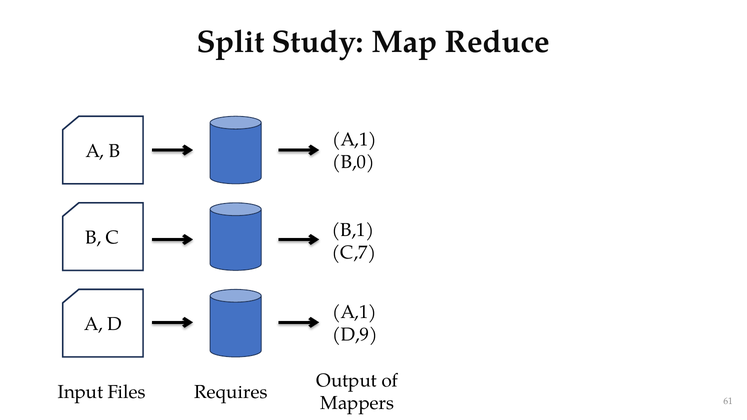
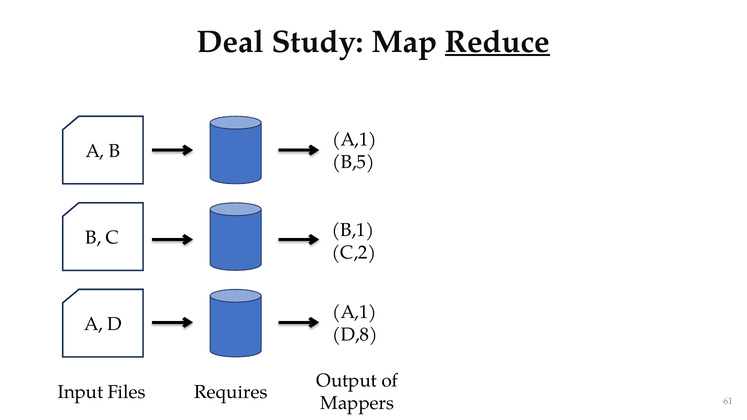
Split: Split -> Deal
Reduce underline: none -> present
B,0: B,0 -> B,5
C,7: C,7 -> C,2
D,9: D,9 -> D,8
